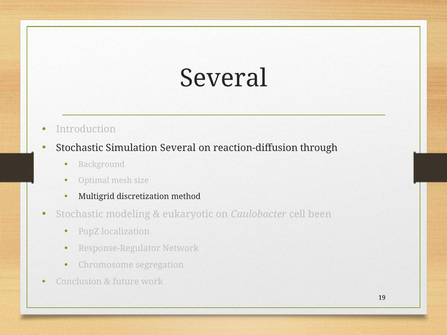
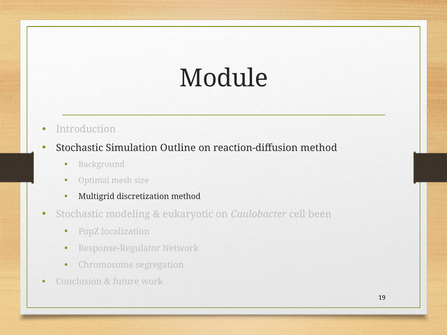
Several at (224, 78): Several -> Module
Simulation Several: Several -> Outline
reaction-diffusion through: through -> method
